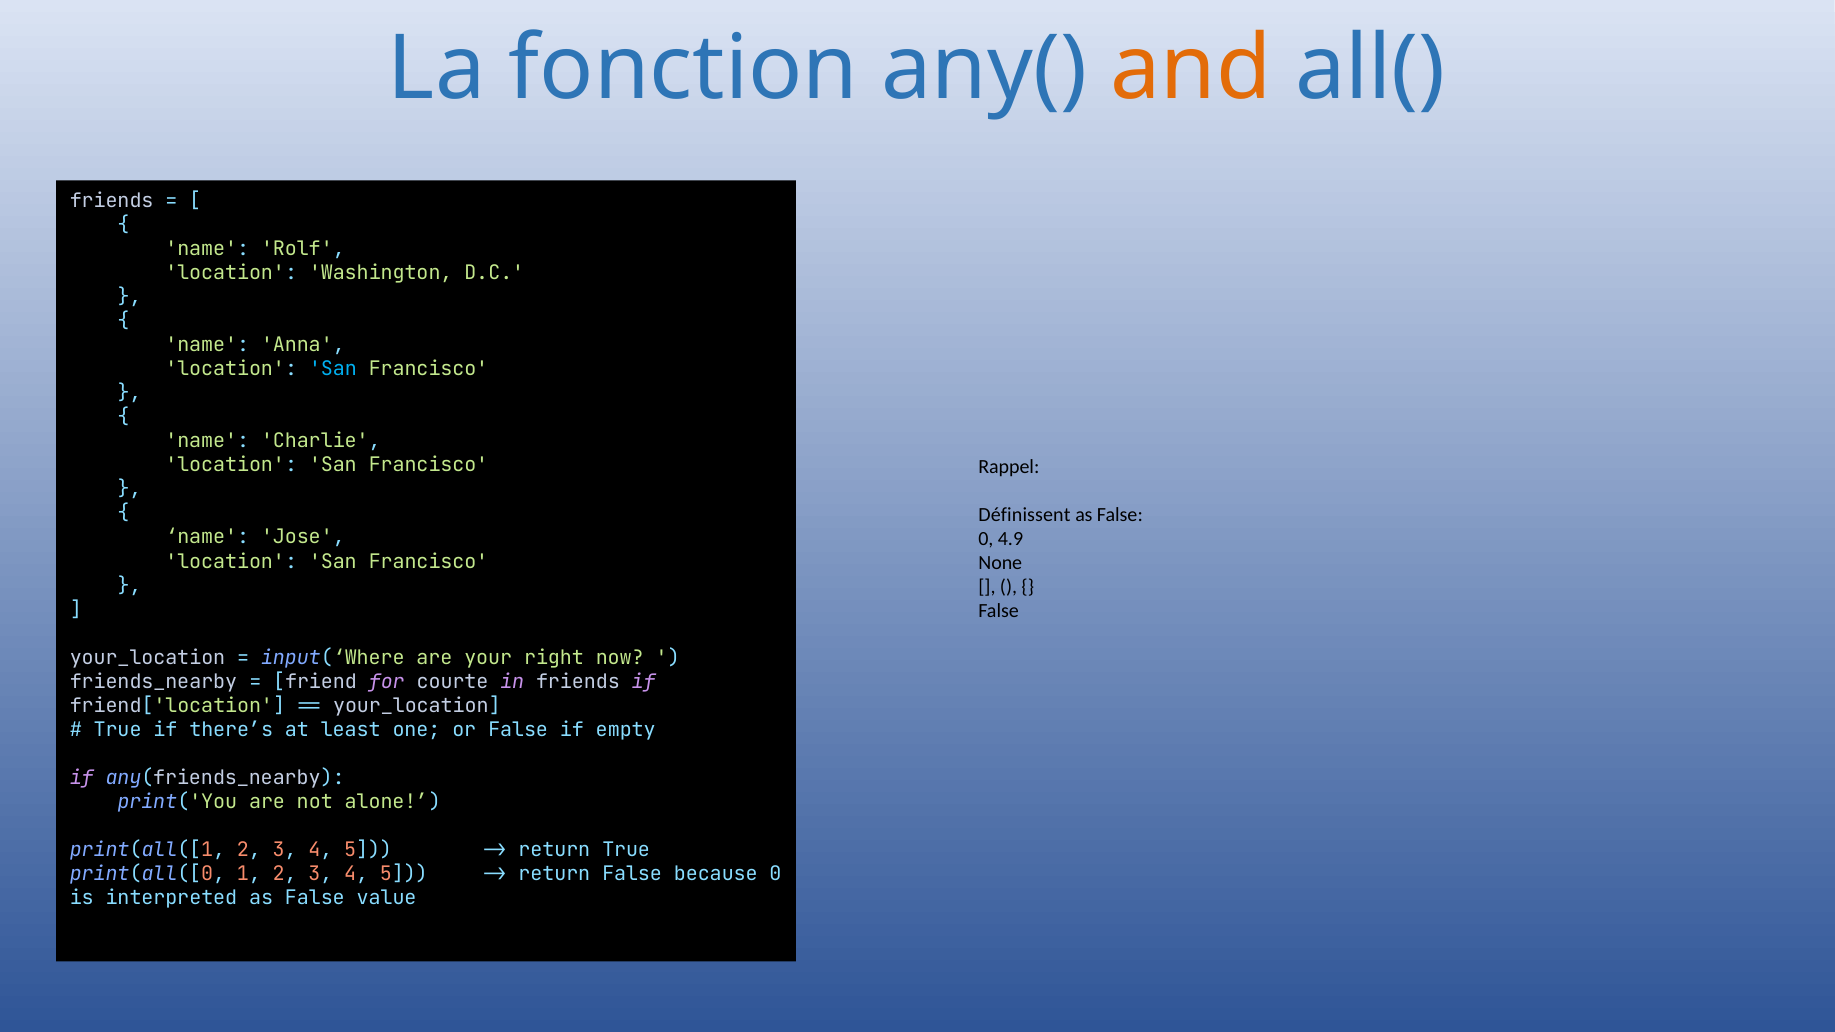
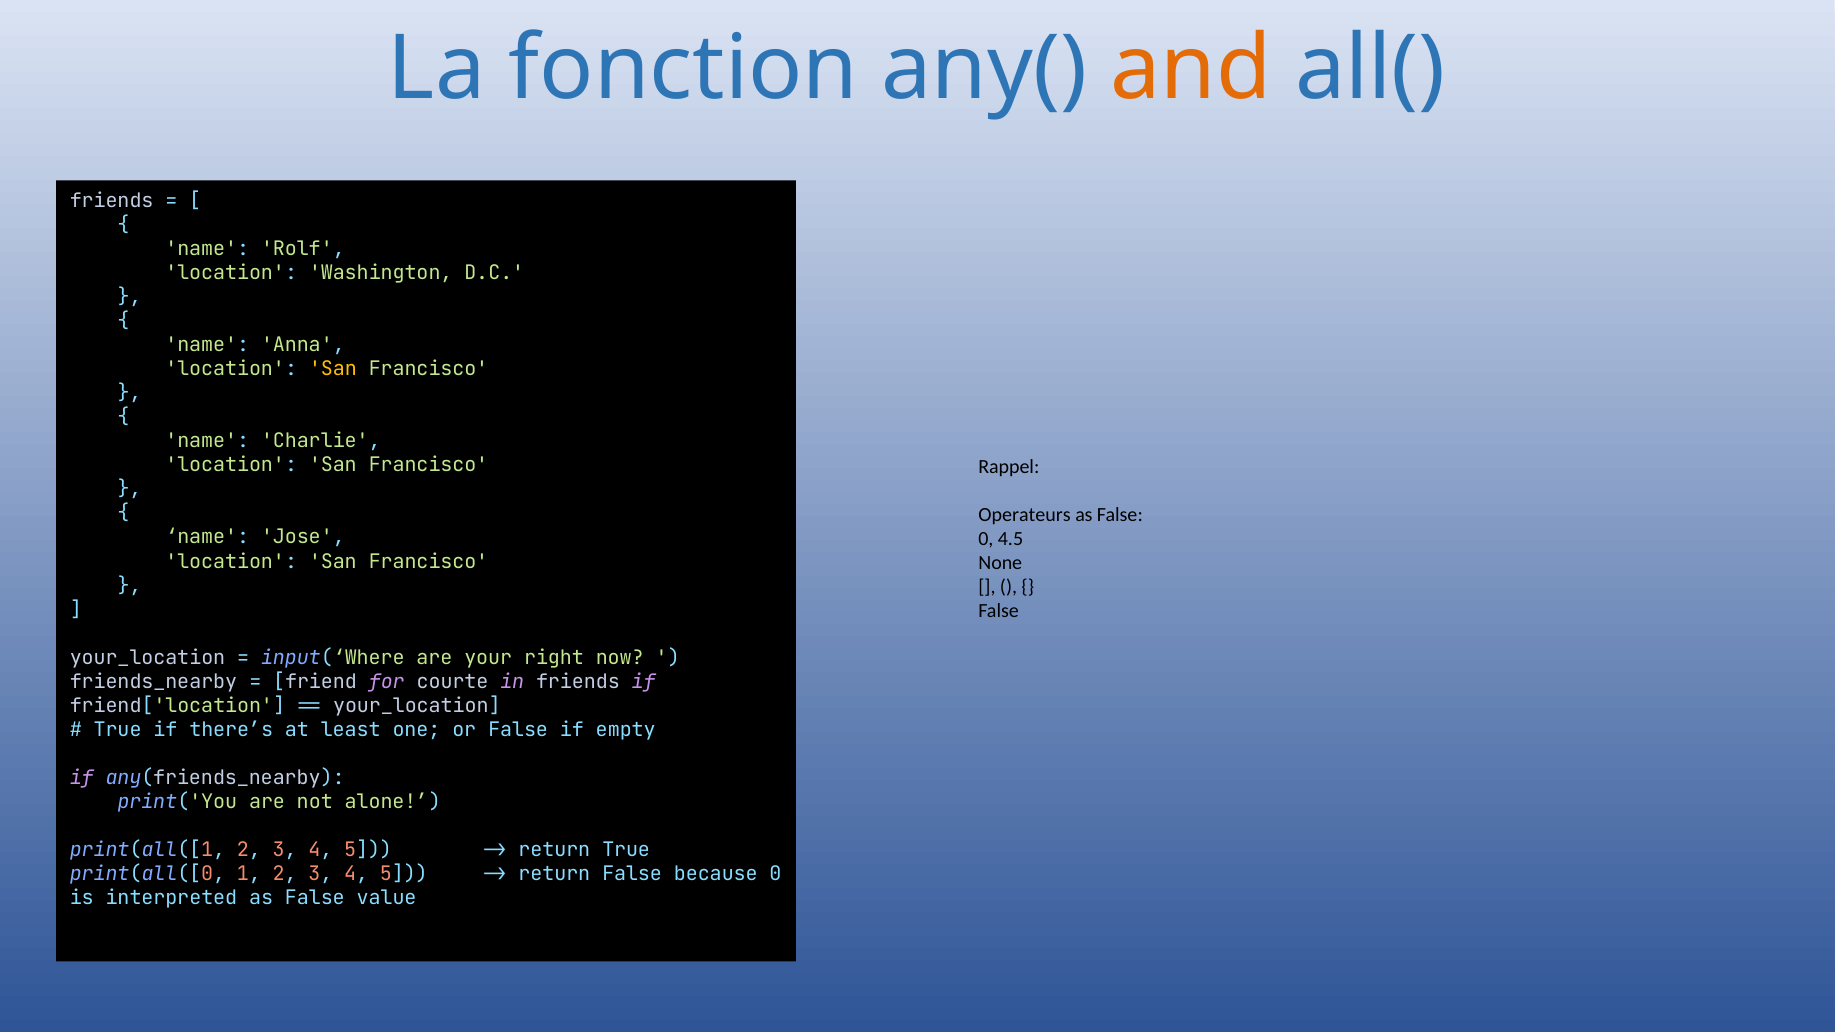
San at (333, 369) colour: light blue -> yellow
Définissent: Définissent -> Operateurs
4.9: 4.9 -> 4.5
